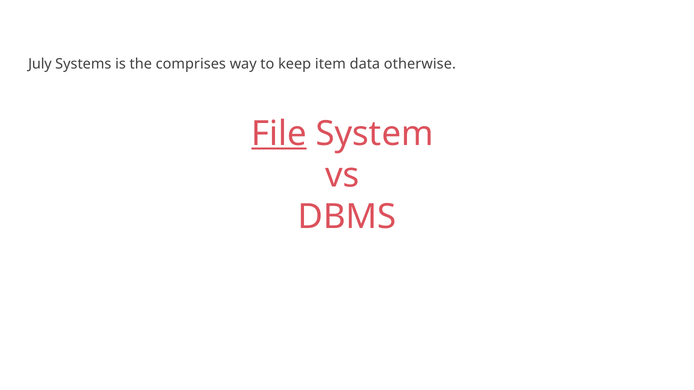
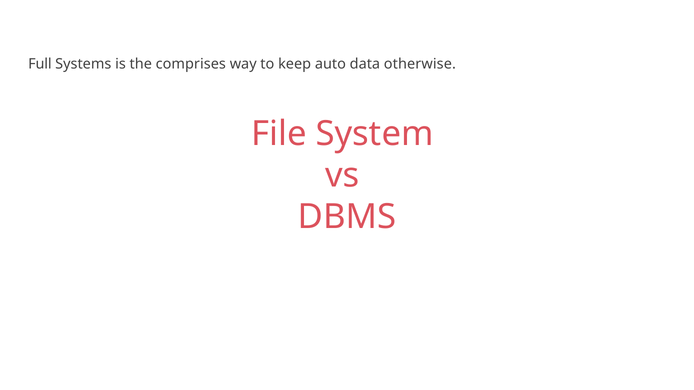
July: July -> Full
item: item -> auto
File underline: present -> none
